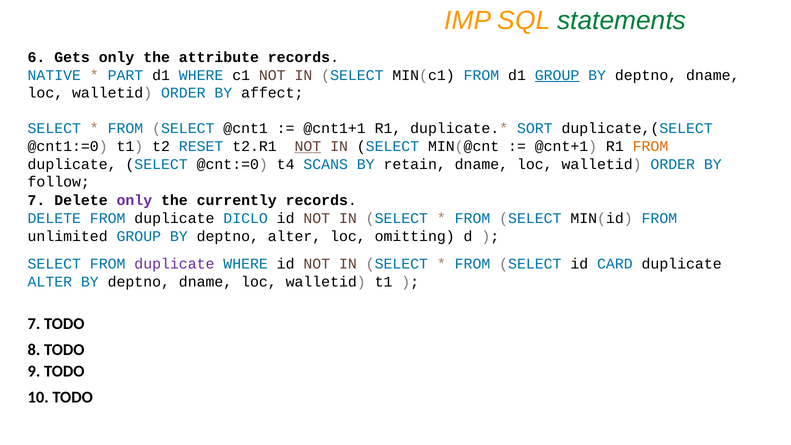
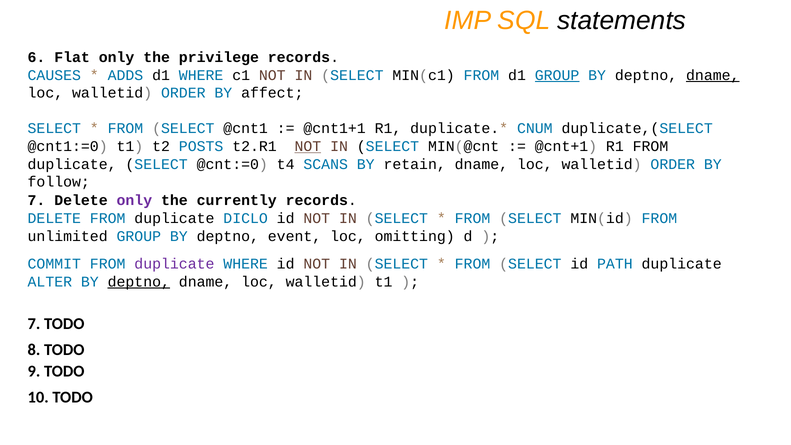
statements colour: green -> black
Gets: Gets -> Flat
attribute: attribute -> privilege
NATIVE: NATIVE -> CAUSES
PART: PART -> ADDS
dname at (713, 75) underline: none -> present
SORT: SORT -> CNUM
RESET: RESET -> POSTS
FROM at (650, 146) colour: orange -> black
deptno alter: alter -> event
SELECT at (54, 264): SELECT -> COMMIT
CARD: CARD -> PATH
deptno at (139, 282) underline: none -> present
